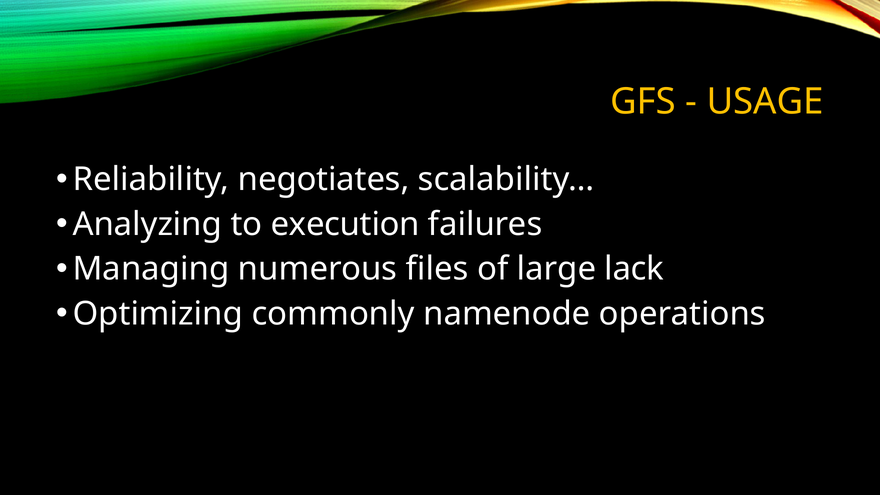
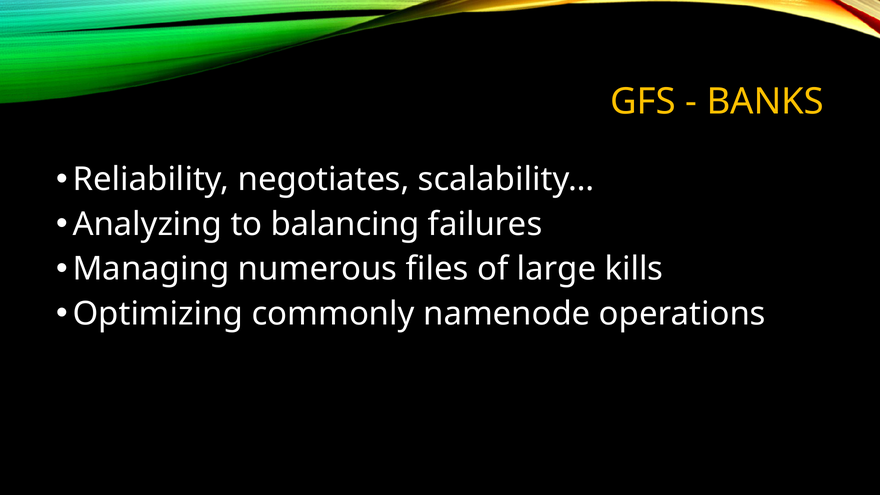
USAGE: USAGE -> BANKS
execution: execution -> balancing
lack: lack -> kills
